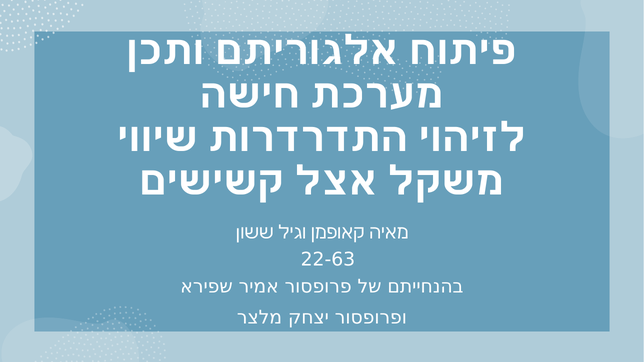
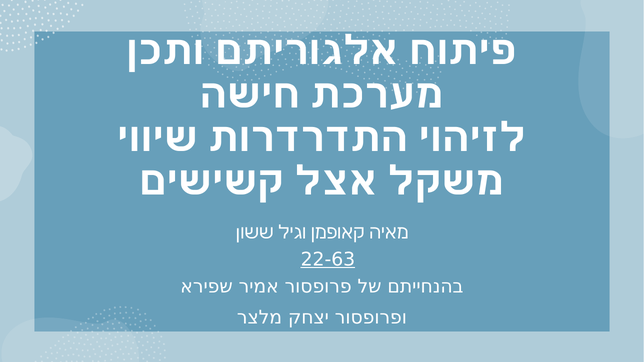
22-63 underline: none -> present
